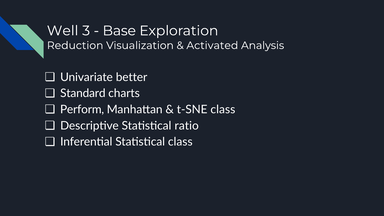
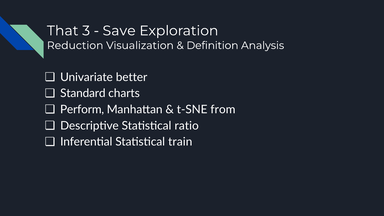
Well: Well -> That
Base: Base -> Save
Activated: Activated -> Definition
t-SNE class: class -> from
Statistical class: class -> train
